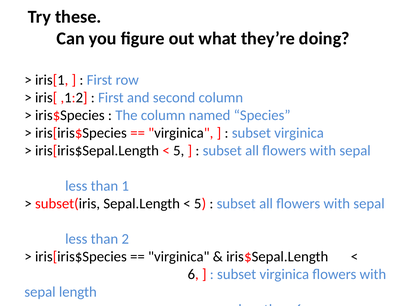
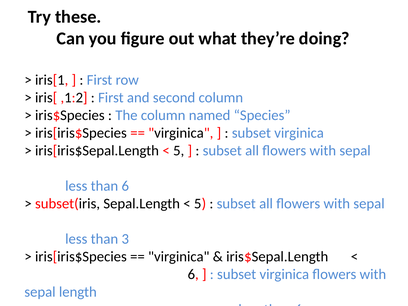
1 at (125, 186): 1 -> 6
2: 2 -> 3
